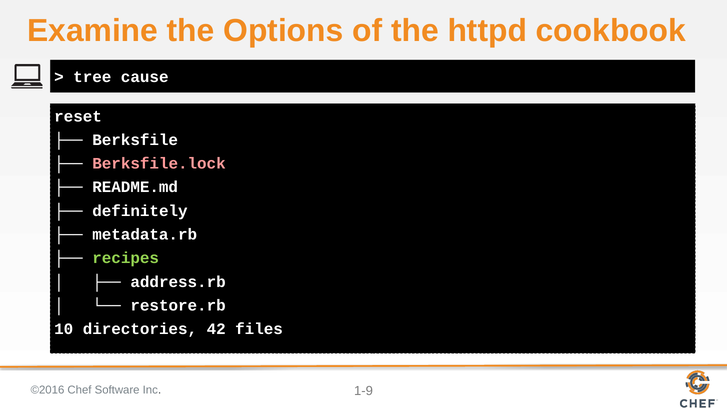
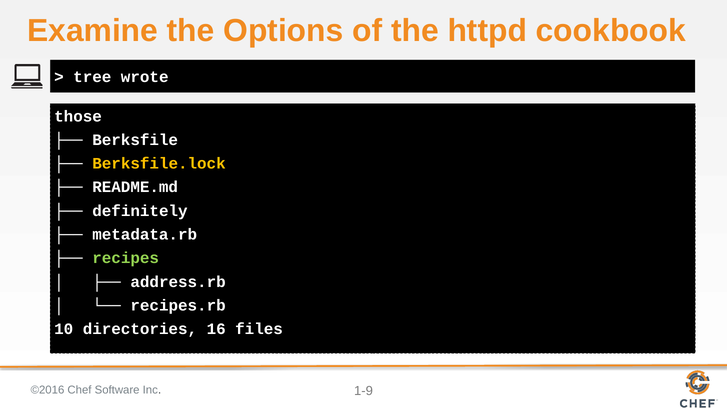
cause: cause -> wrote
reset: reset -> those
Berksfile.lock colour: pink -> yellow
restore.rb: restore.rb -> recipes.rb
42: 42 -> 16
